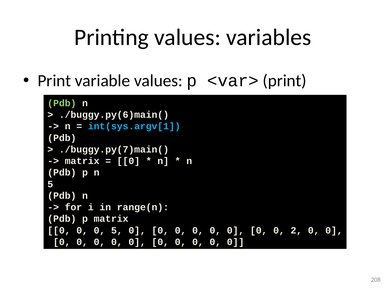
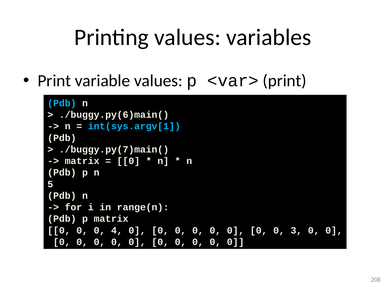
Pdb at (62, 103) colour: light green -> light blue
0 5: 5 -> 4
2: 2 -> 3
